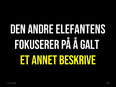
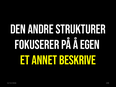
ELEFANTENS: ELEFANTENS -> STRUKTURER
GALT: GALT -> EGEN
